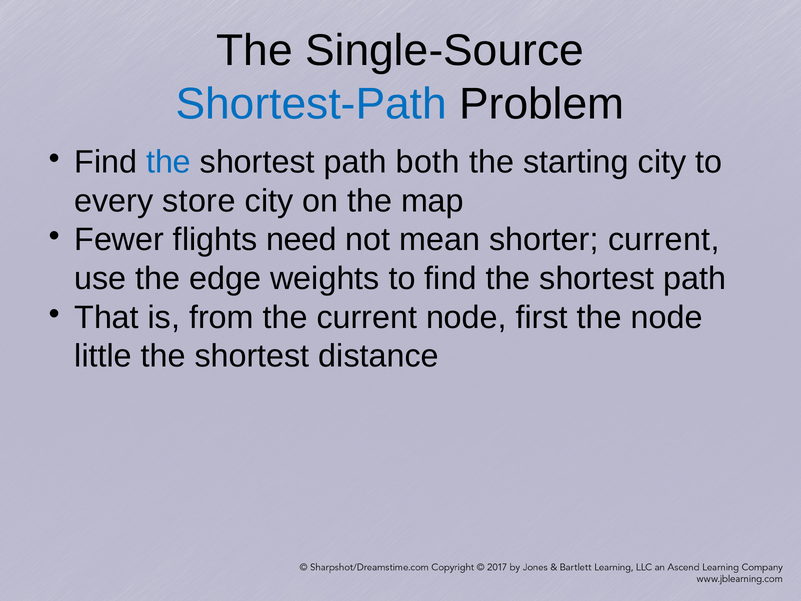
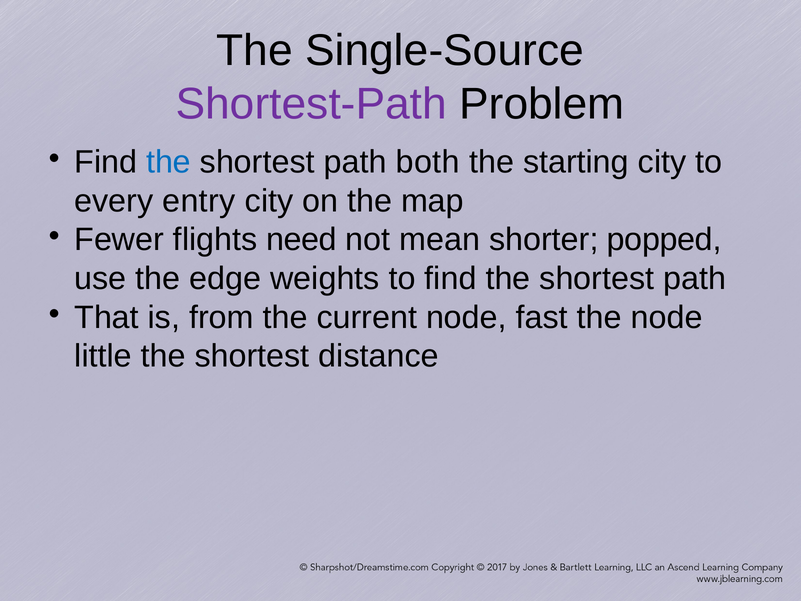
Shortest-Path colour: blue -> purple
store: store -> entry
shorter current: current -> popped
first: first -> fast
